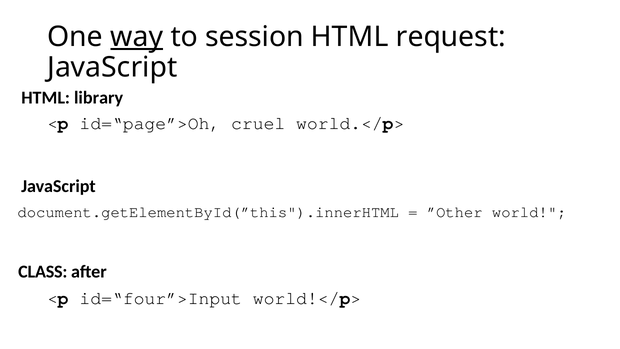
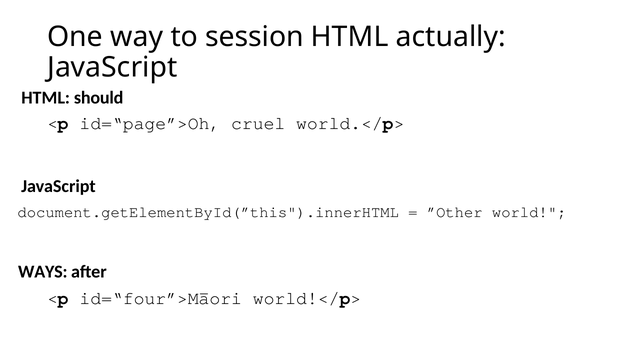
way underline: present -> none
request: request -> actually
library: library -> should
CLASS: CLASS -> WAYS
id=“four”>Input: id=“four”>Input -> id=“four”>Māori
